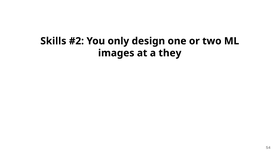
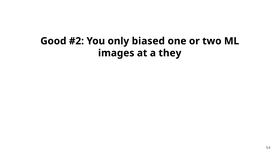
Skills: Skills -> Good
design: design -> biased
